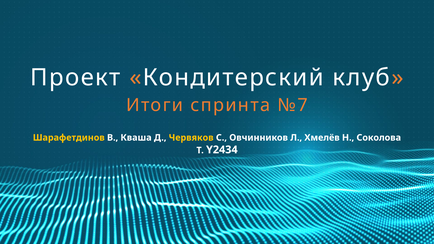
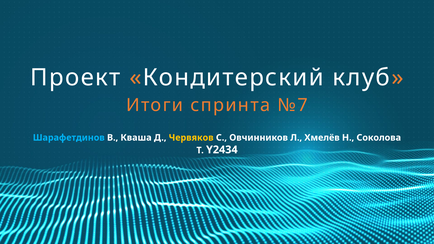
Шарафетдинов colour: yellow -> light blue
